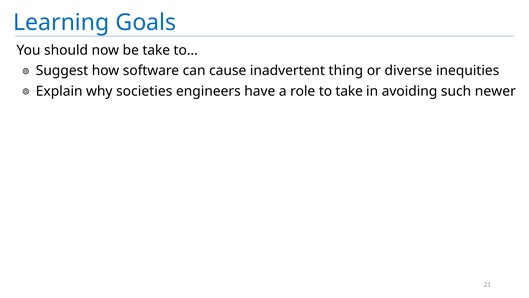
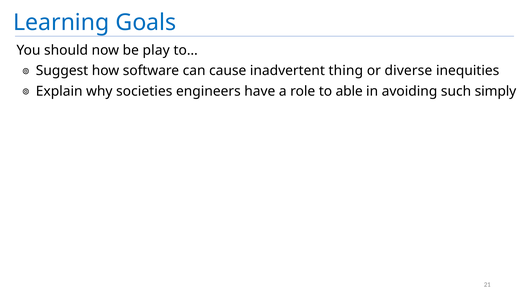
be take: take -> play
to take: take -> able
newer: newer -> simply
